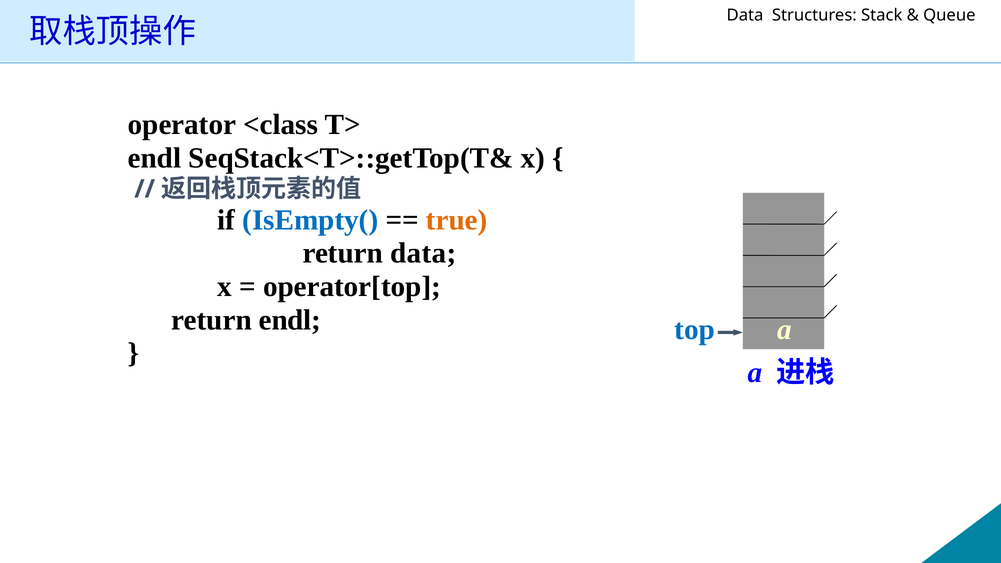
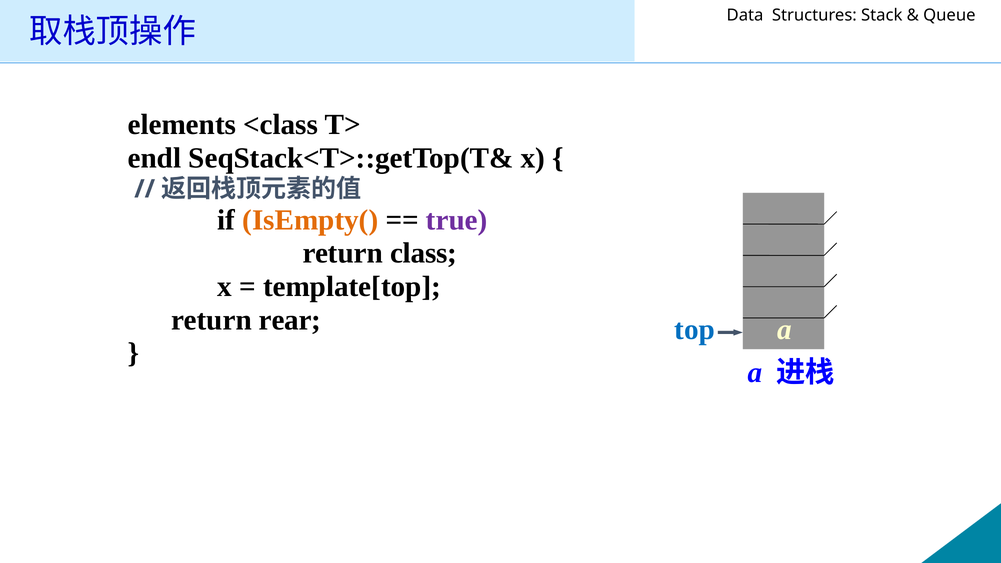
operator: operator -> elements
IsEmpty( colour: blue -> orange
true colour: orange -> purple
return data: data -> class
operator[top: operator[top -> template[top
return endl: endl -> rear
